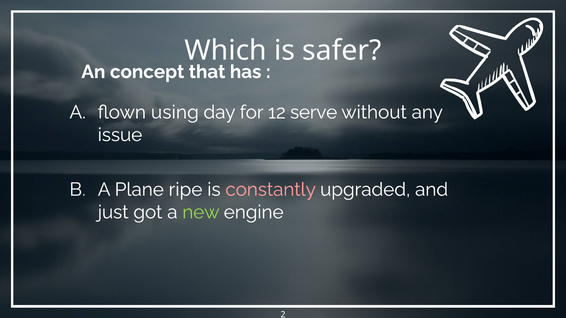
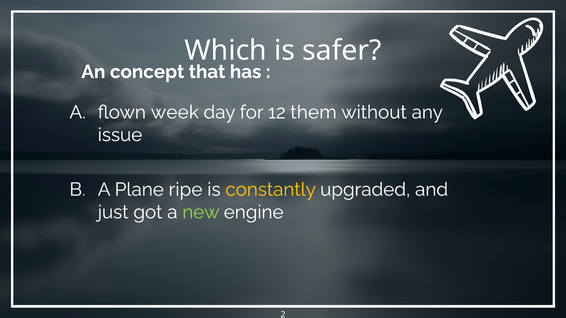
using: using -> week
serve: serve -> them
constantly colour: pink -> yellow
